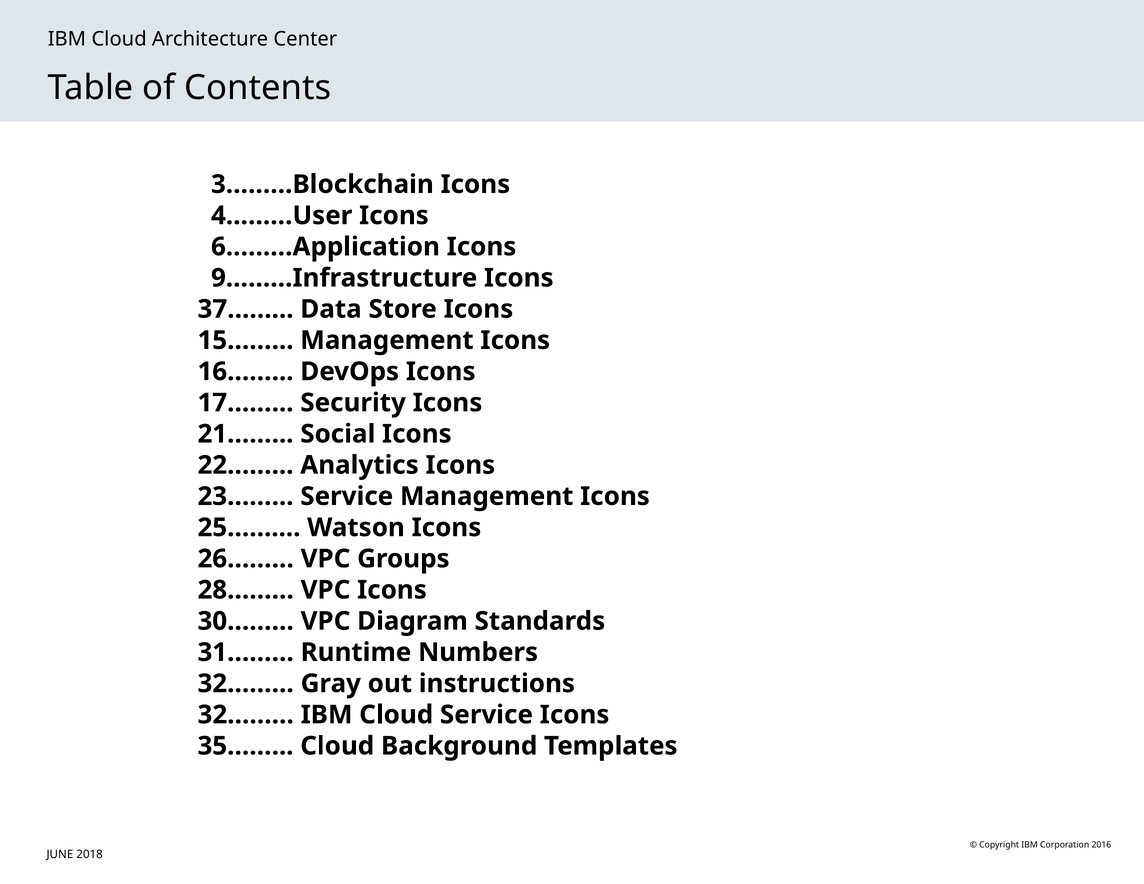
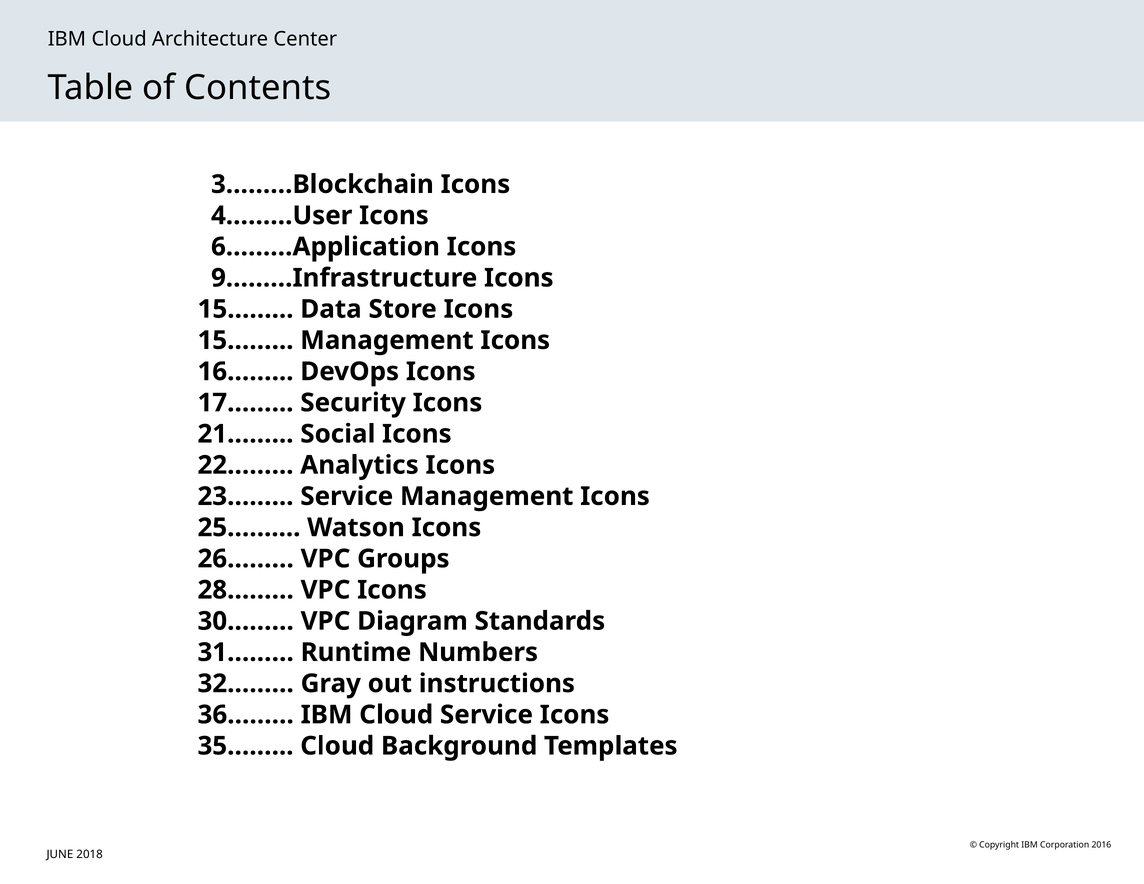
37…… at (246, 309): 37…… -> 15……
32……… at (246, 715): 32……… -> 36………
